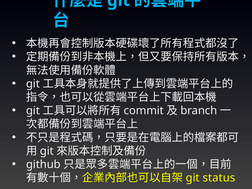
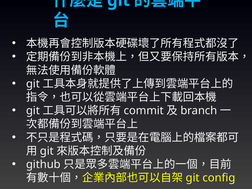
status: status -> config
